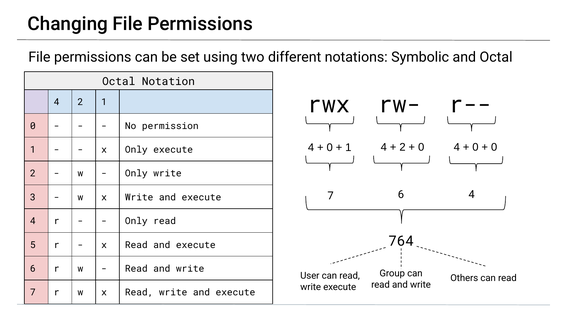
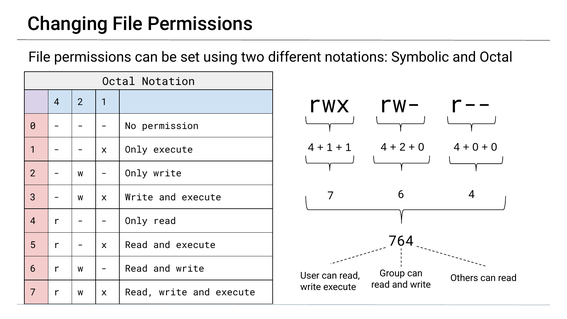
0 at (330, 147): 0 -> 1
